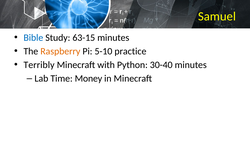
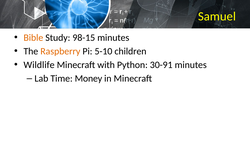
Bible colour: blue -> orange
63-15: 63-15 -> 98-15
practice: practice -> children
Terribly: Terribly -> Wildlife
30-40: 30-40 -> 30-91
